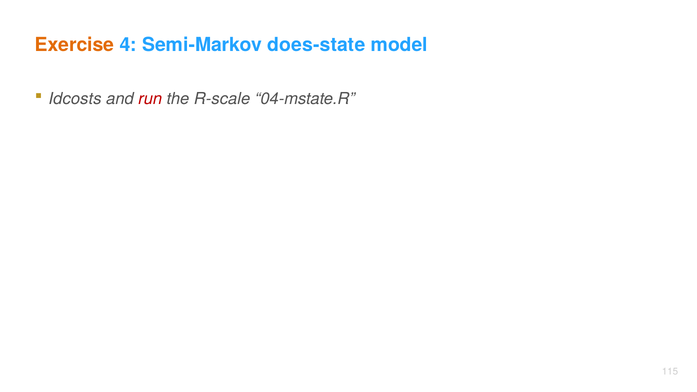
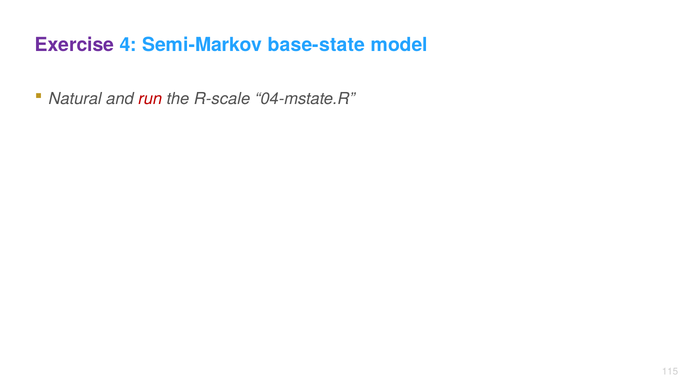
Exercise colour: orange -> purple
does-state: does-state -> base-state
Idcosts: Idcosts -> Natural
